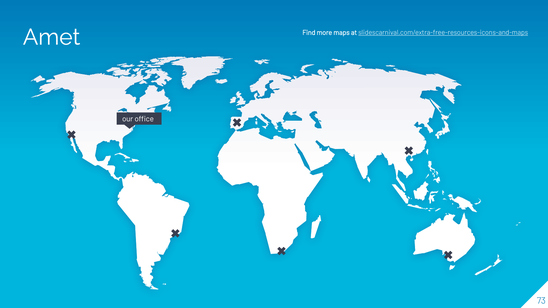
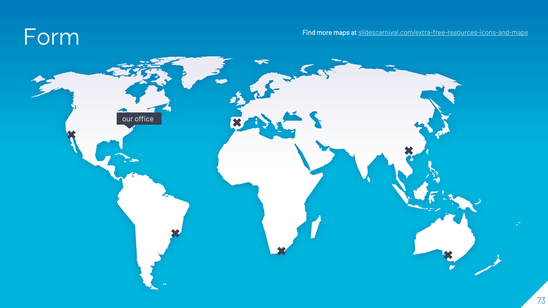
Amet: Amet -> Form
